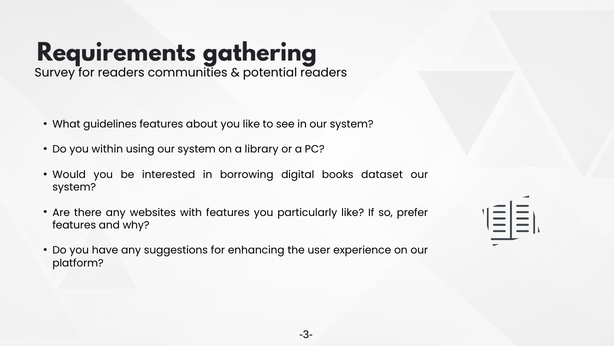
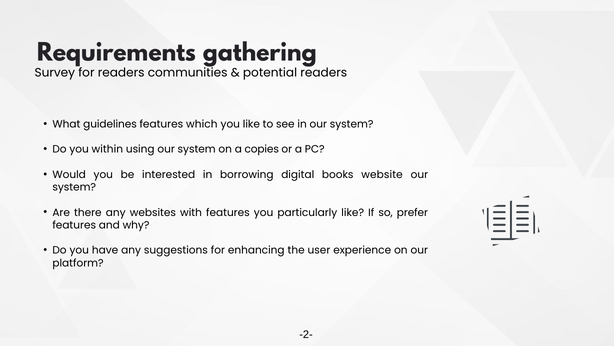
about: about -> which
library: library -> copies
dataset: dataset -> website
-3-: -3- -> -2-
